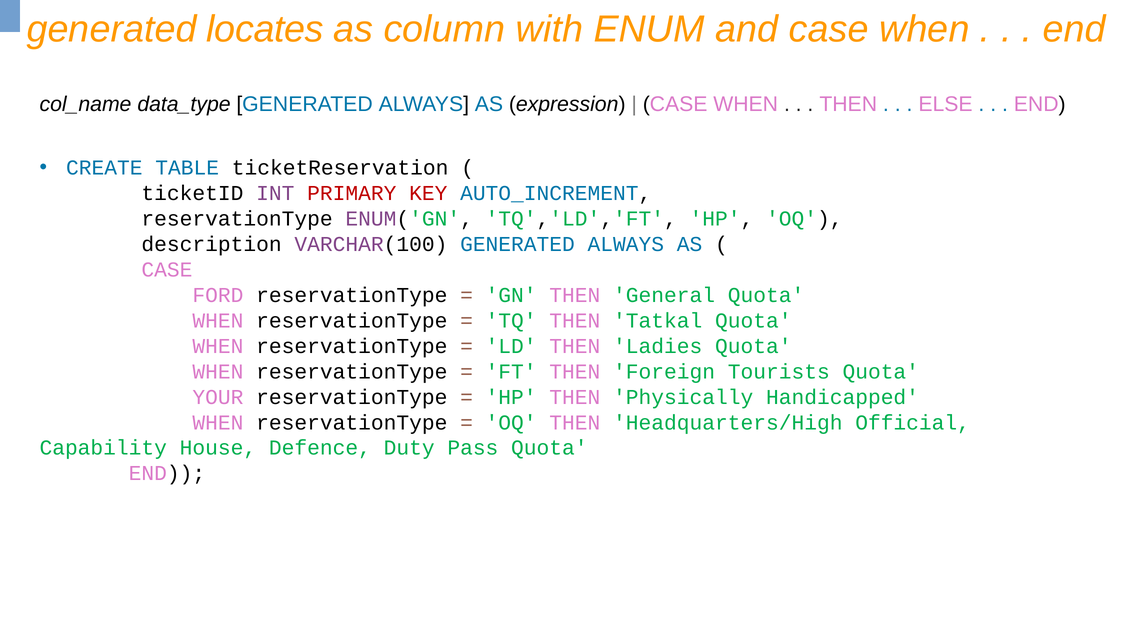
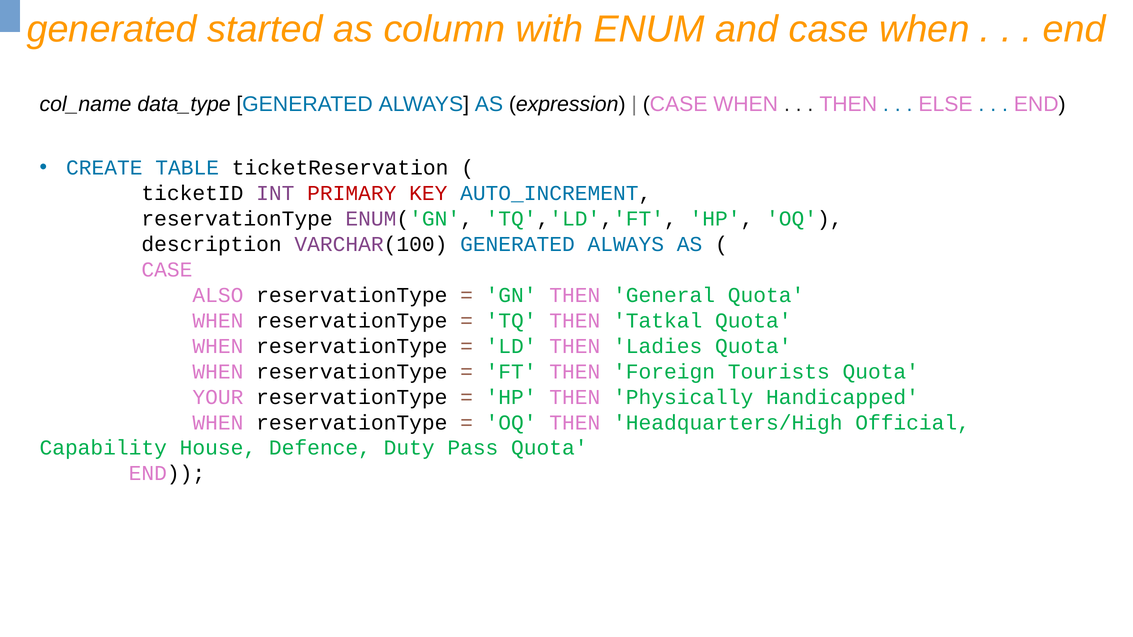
locates: locates -> started
FORD: FORD -> ALSO
